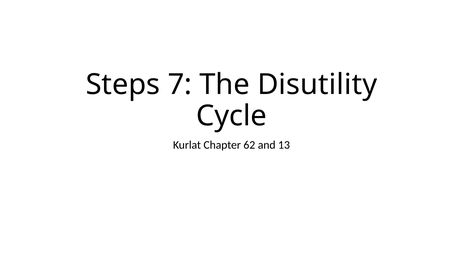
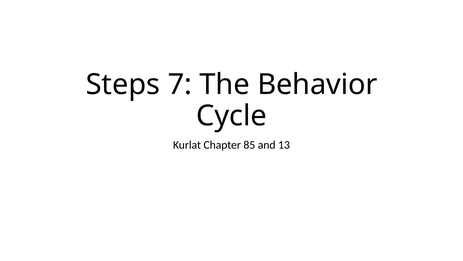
Disutility: Disutility -> Behavior
62: 62 -> 85
